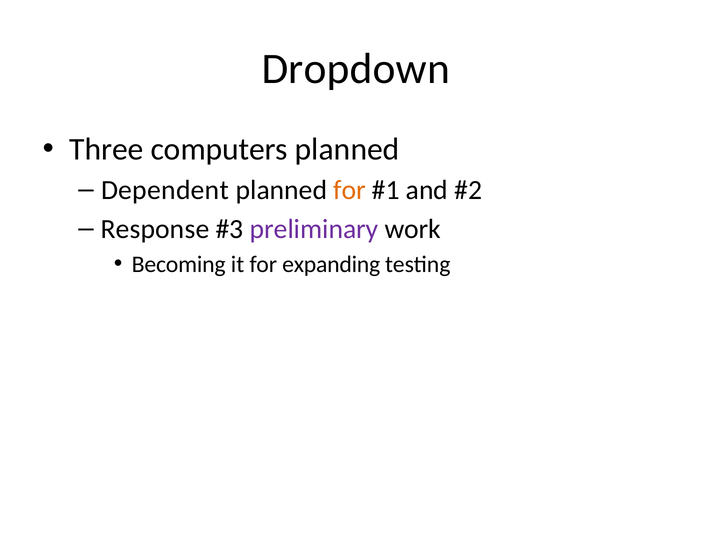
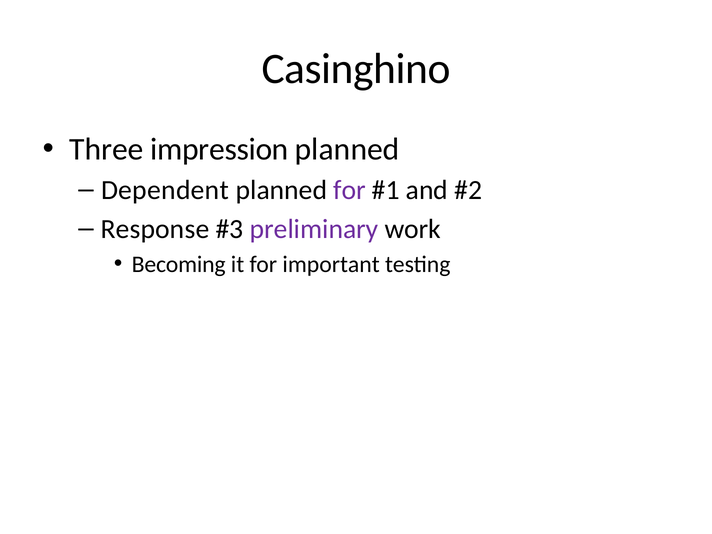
Dropdown: Dropdown -> Casinghino
computers: computers -> impression
for at (350, 190) colour: orange -> purple
expanding: expanding -> important
